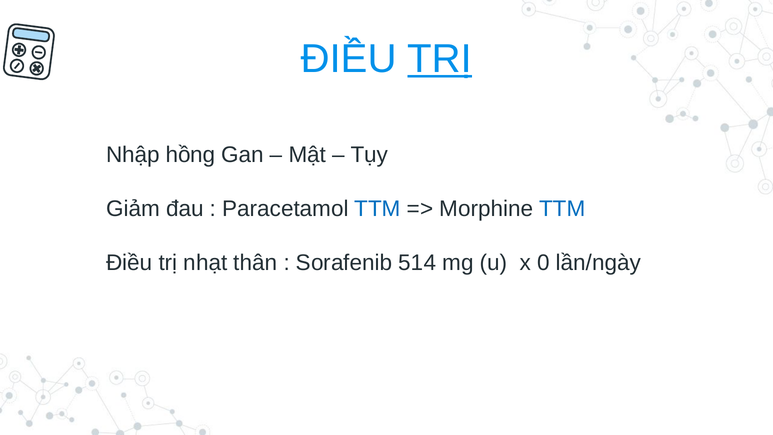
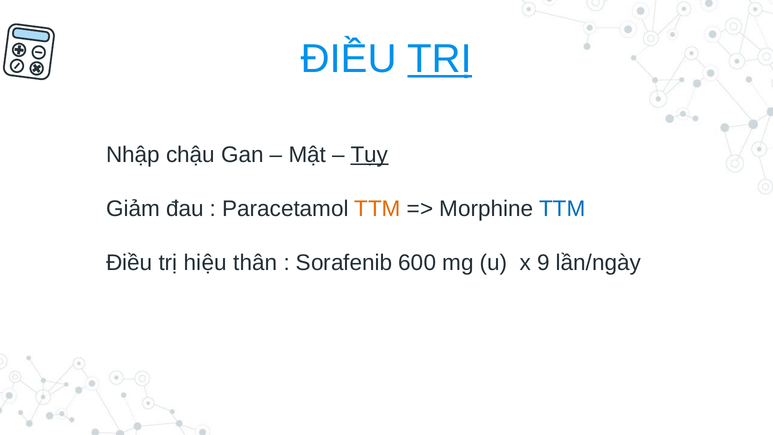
hồng: hồng -> chậu
Tụy underline: none -> present
TTM at (378, 209) colour: blue -> orange
nhạt: nhạt -> hiệu
514: 514 -> 600
0: 0 -> 9
